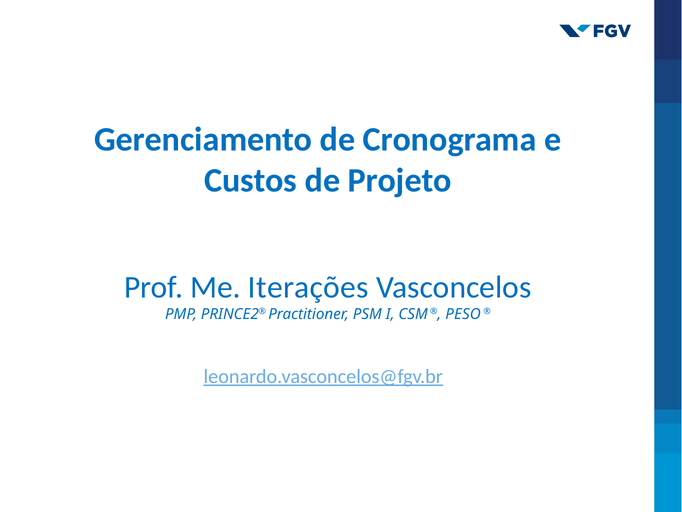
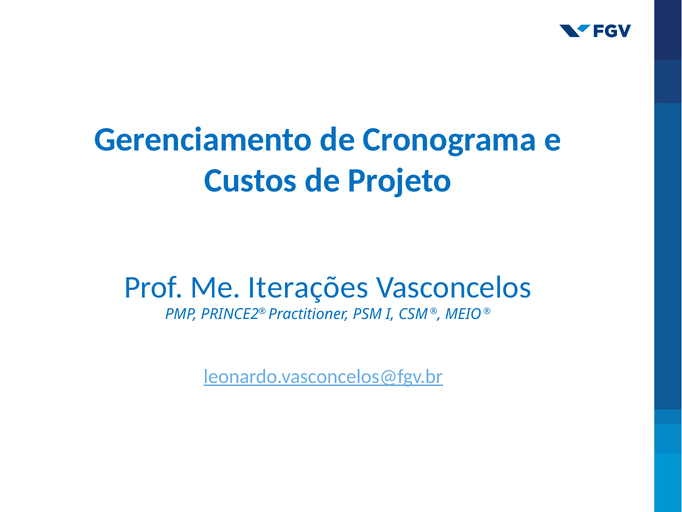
PESO: PESO -> MEIO
